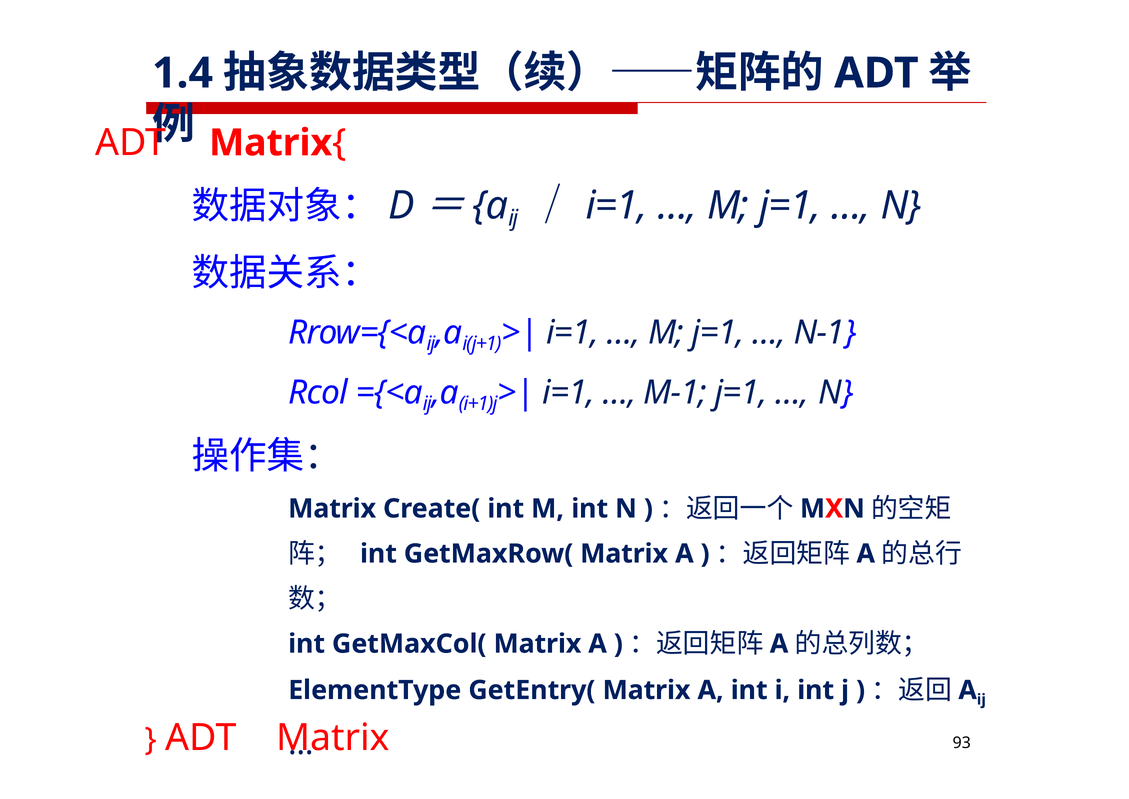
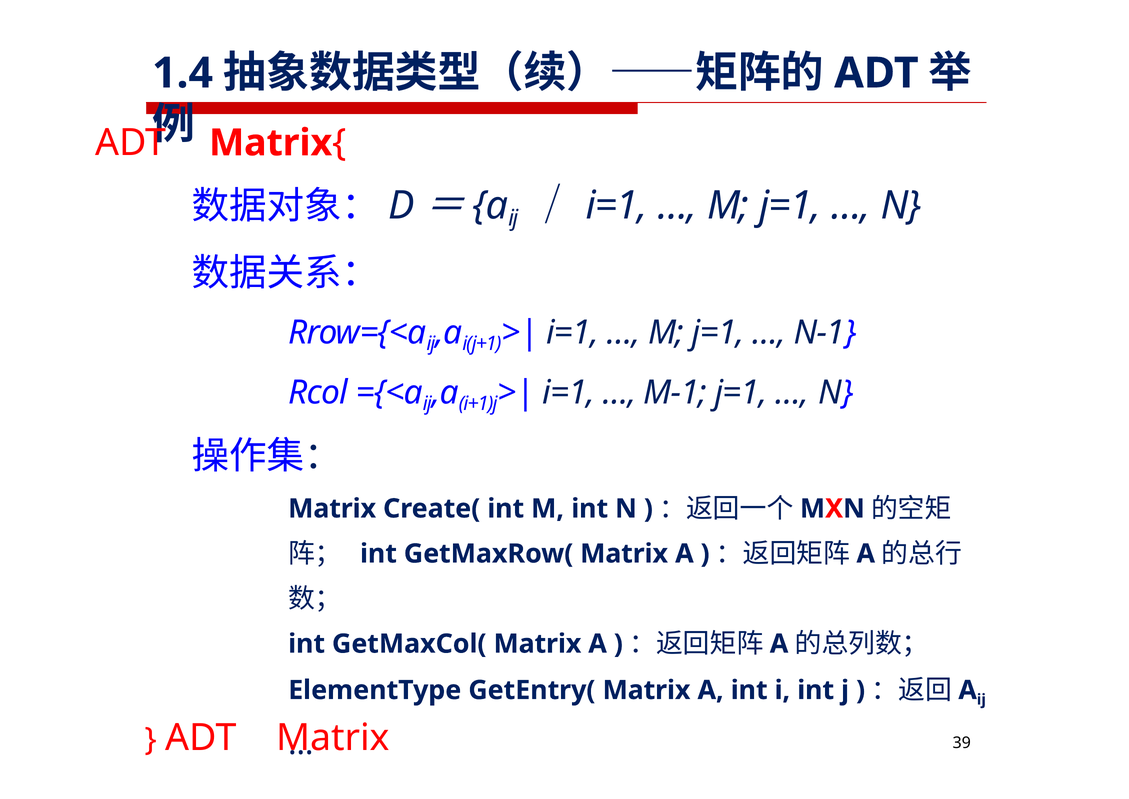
93: 93 -> 39
